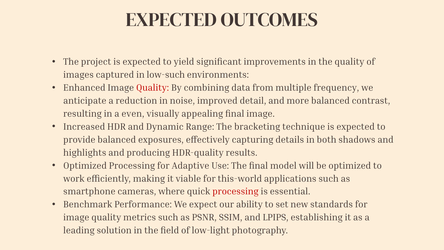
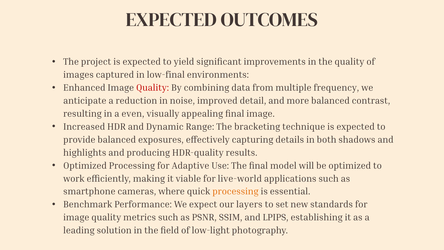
low-such: low-such -> low-final
this-world: this-world -> live-world
processing at (235, 191) colour: red -> orange
ability: ability -> layers
